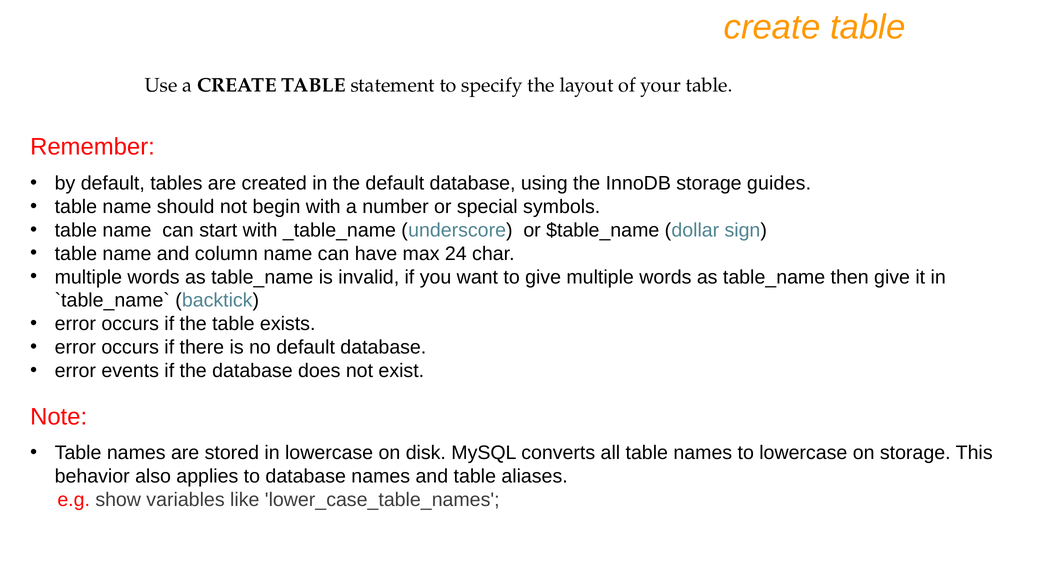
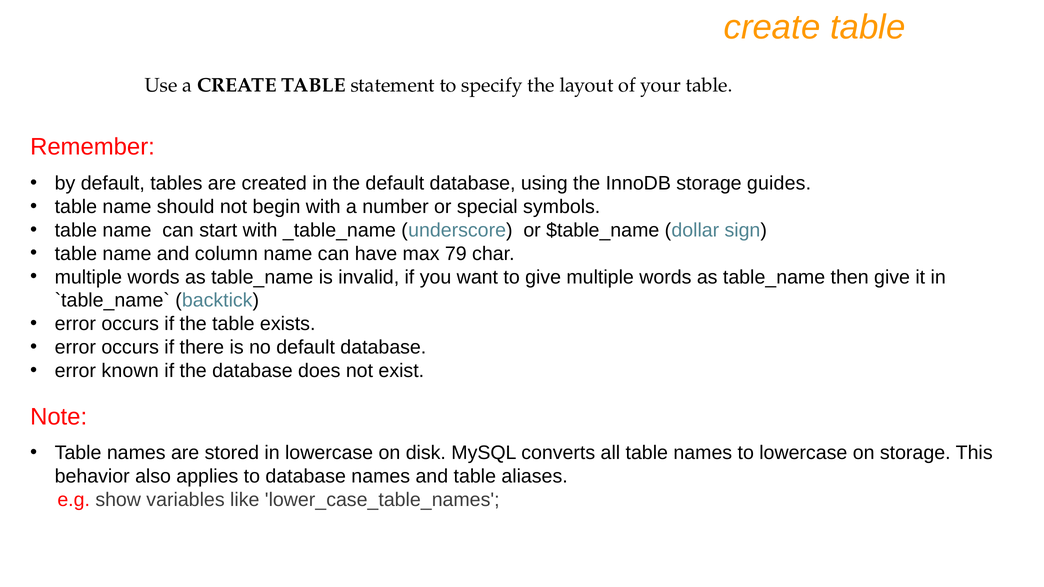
24: 24 -> 79
events: events -> known
